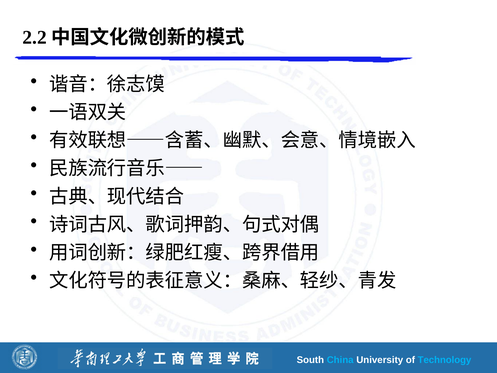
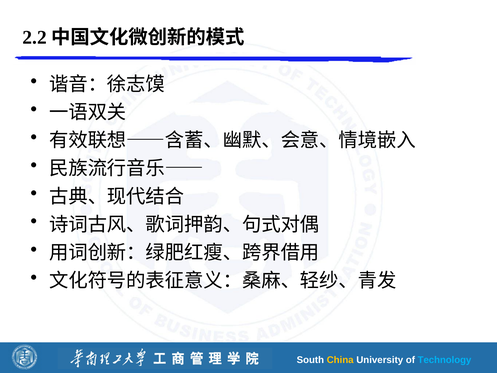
China colour: light blue -> yellow
